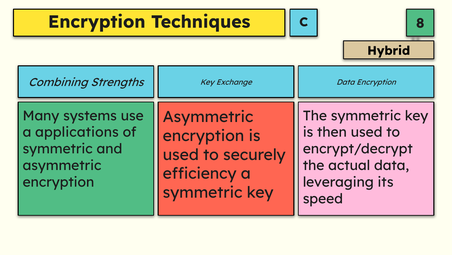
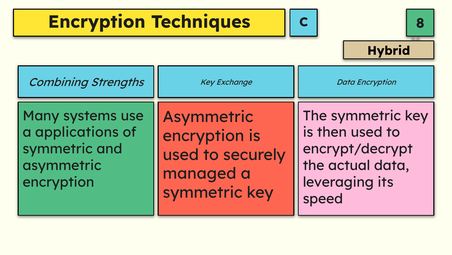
efficiency: efficiency -> managed
